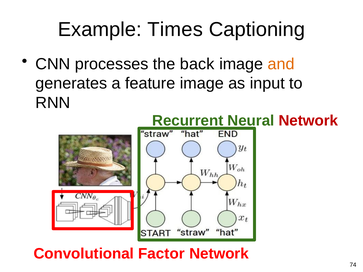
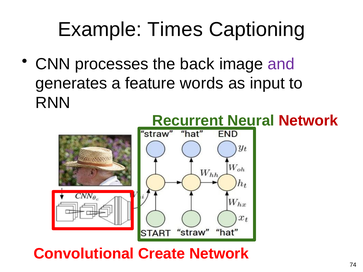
and colour: orange -> purple
feature image: image -> words
Factor: Factor -> Create
